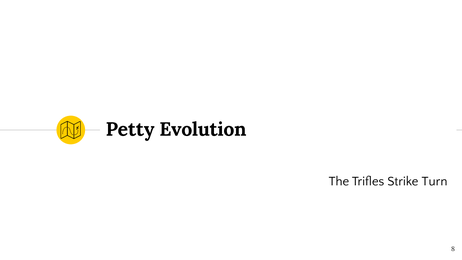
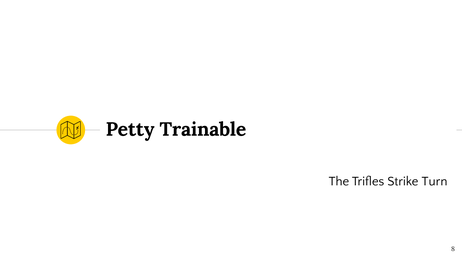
Evolution: Evolution -> Trainable
